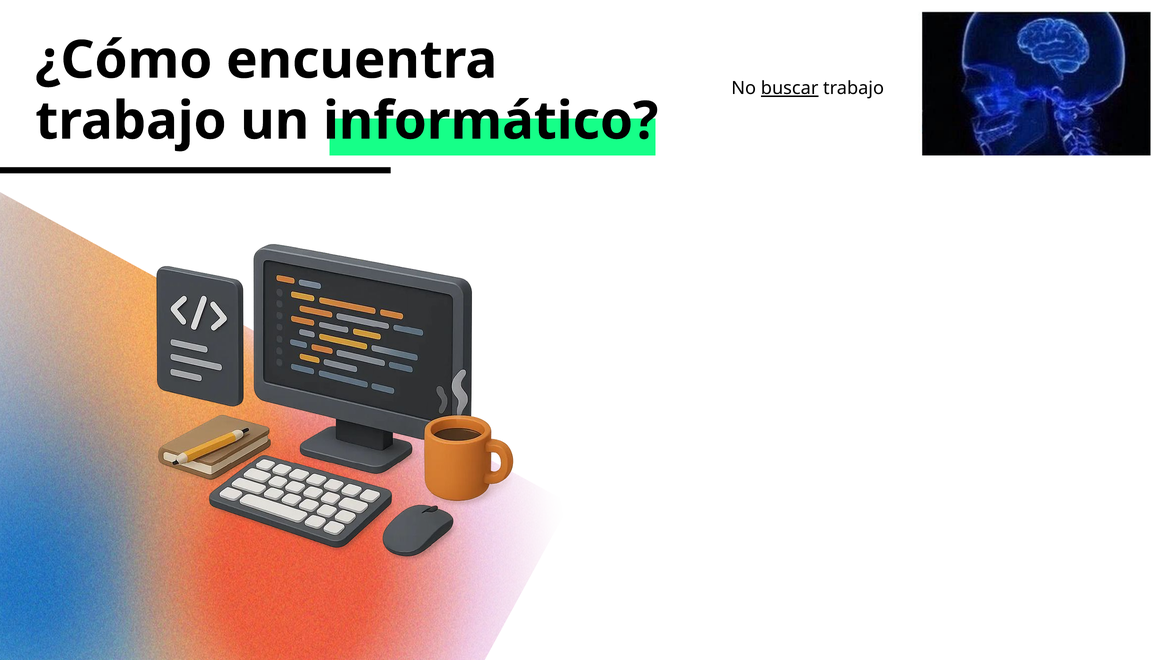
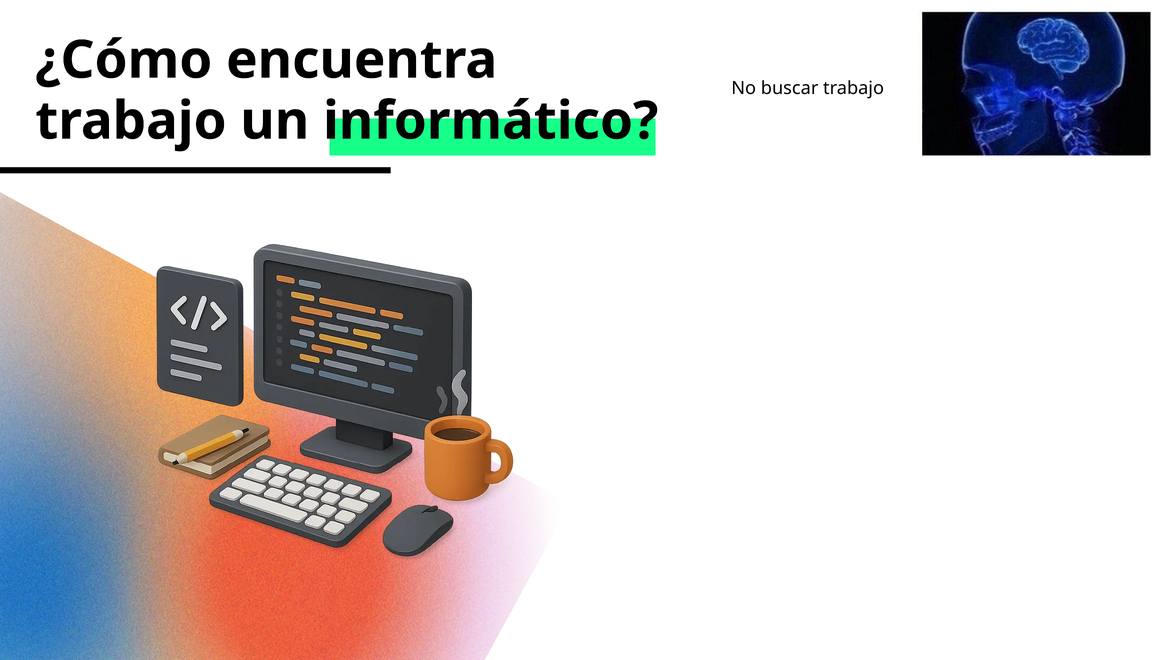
buscar underline: present -> none
